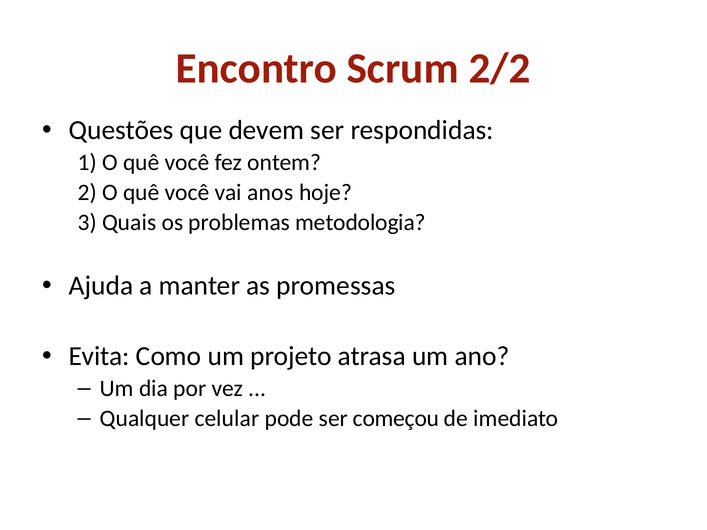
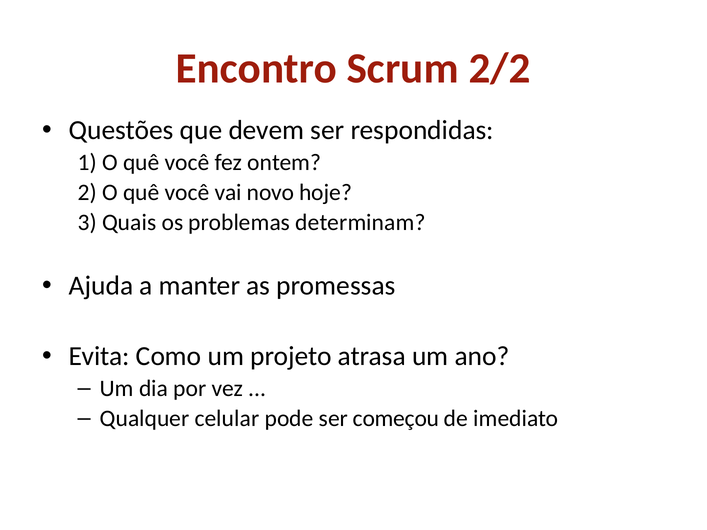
anos: anos -> novo
metodologia: metodologia -> determinam
